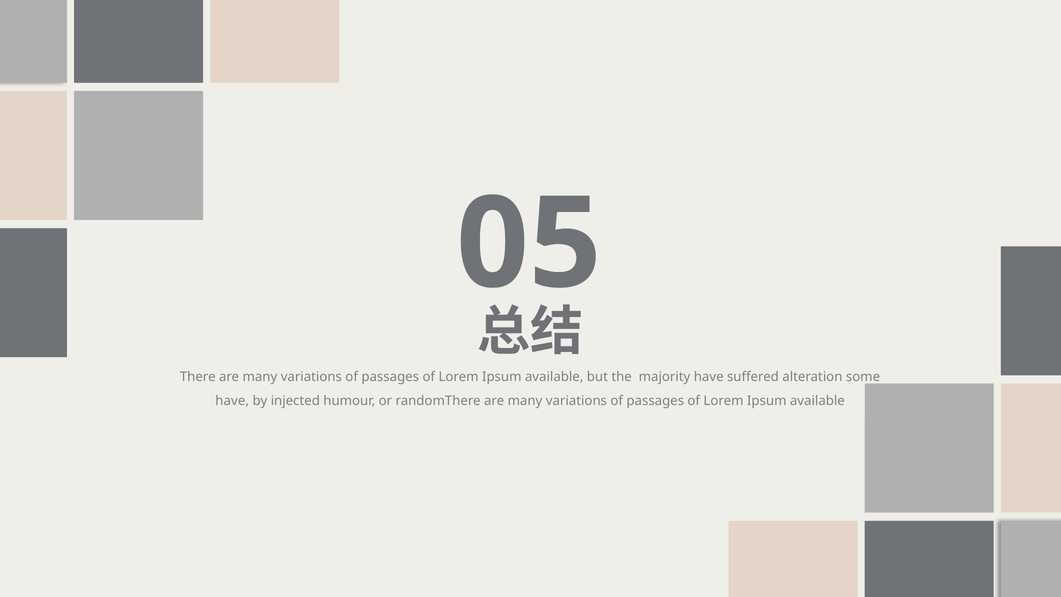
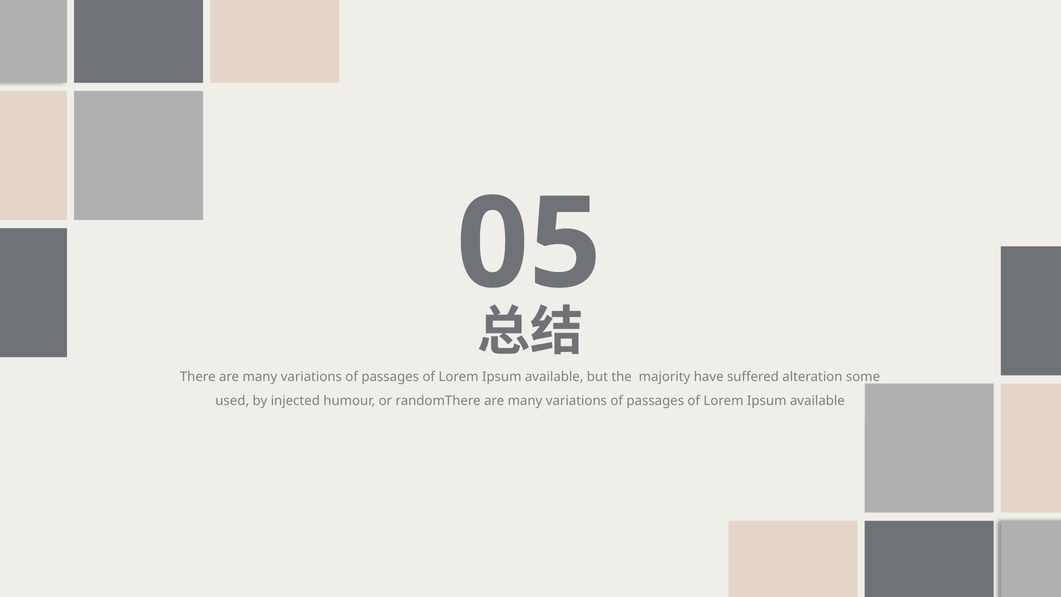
have at (232, 401): have -> used
